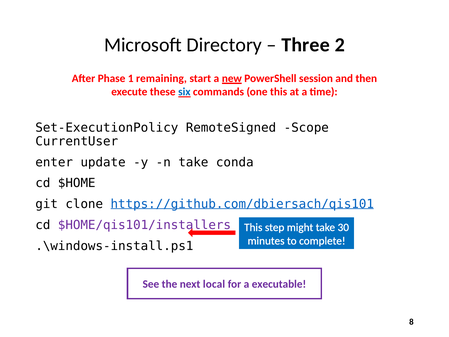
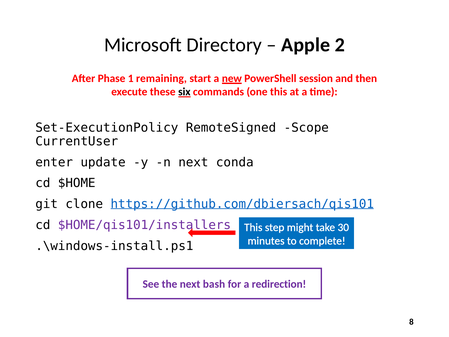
Three: Three -> Apple
six colour: blue -> black
n take: take -> next
local: local -> bash
executable: executable -> redirection
